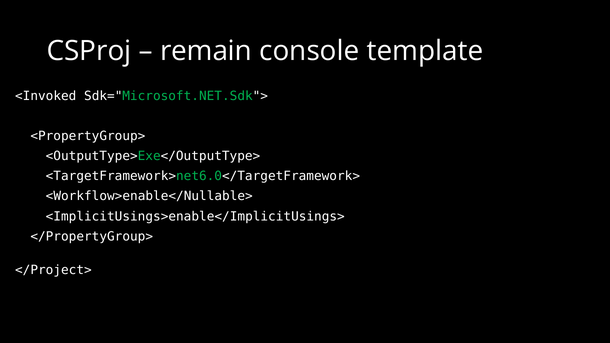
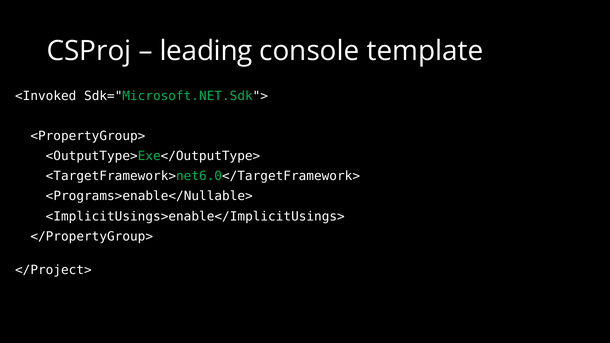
remain: remain -> leading
<Workflow>enable</Nullable>: <Workflow>enable</Nullable> -> <Programs>enable</Nullable>
